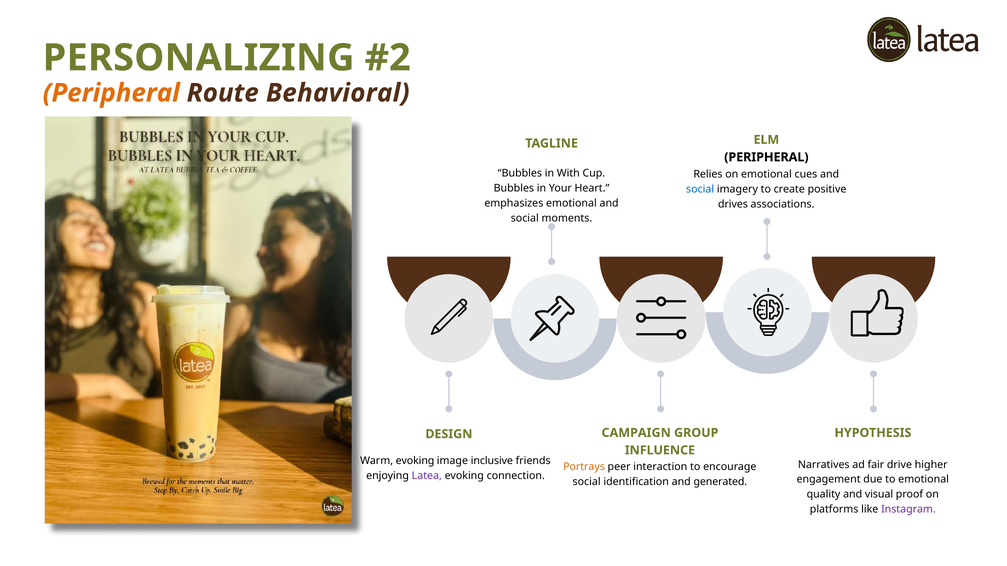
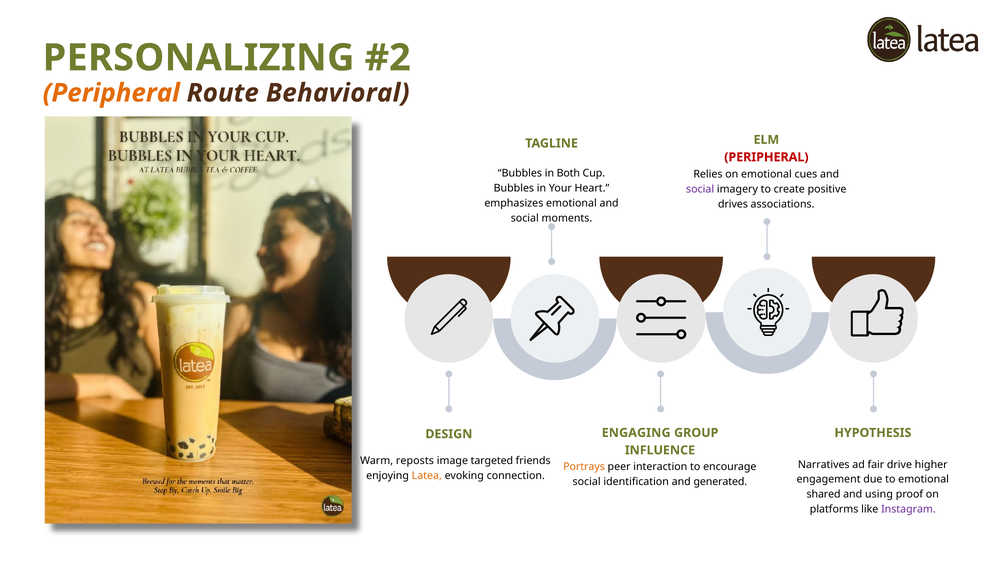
PERIPHERAL at (766, 157) colour: black -> red
With: With -> Both
social at (700, 189) colour: blue -> purple
CAMPAIGN: CAMPAIGN -> ENGAGING
evoking at (415, 461): evoking -> reposts
inclusive: inclusive -> targeted
Latea colour: purple -> orange
quality: quality -> shared
visual: visual -> using
